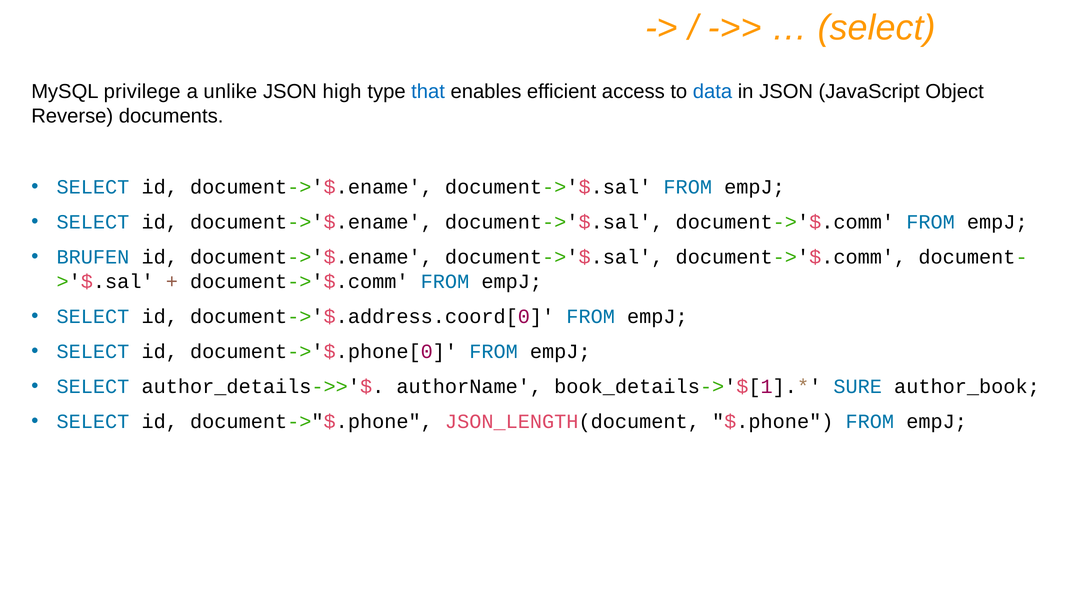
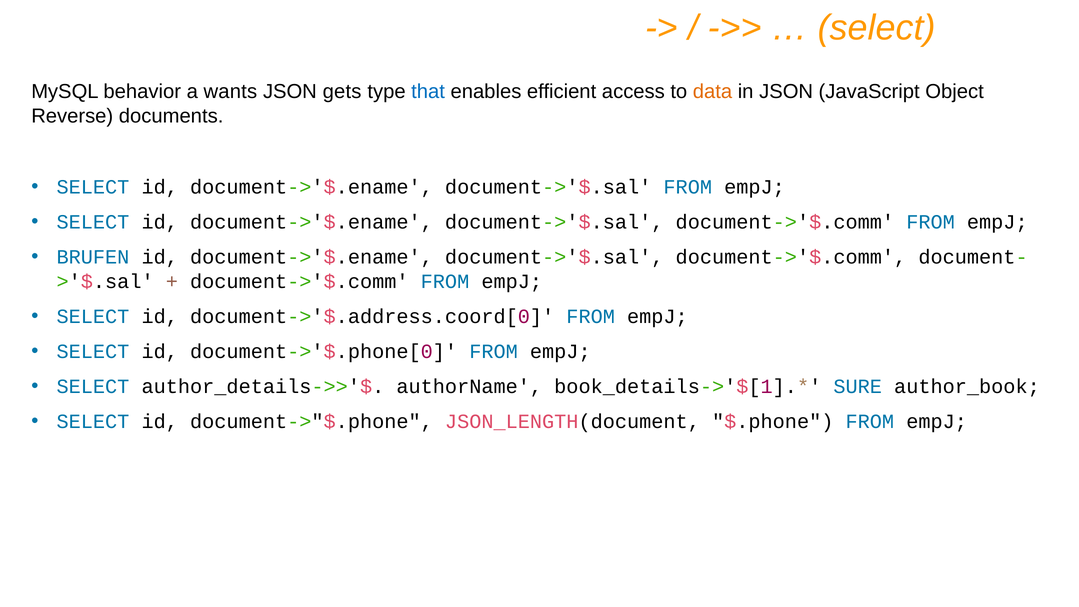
privilege: privilege -> behavior
unlike: unlike -> wants
high: high -> gets
data colour: blue -> orange
